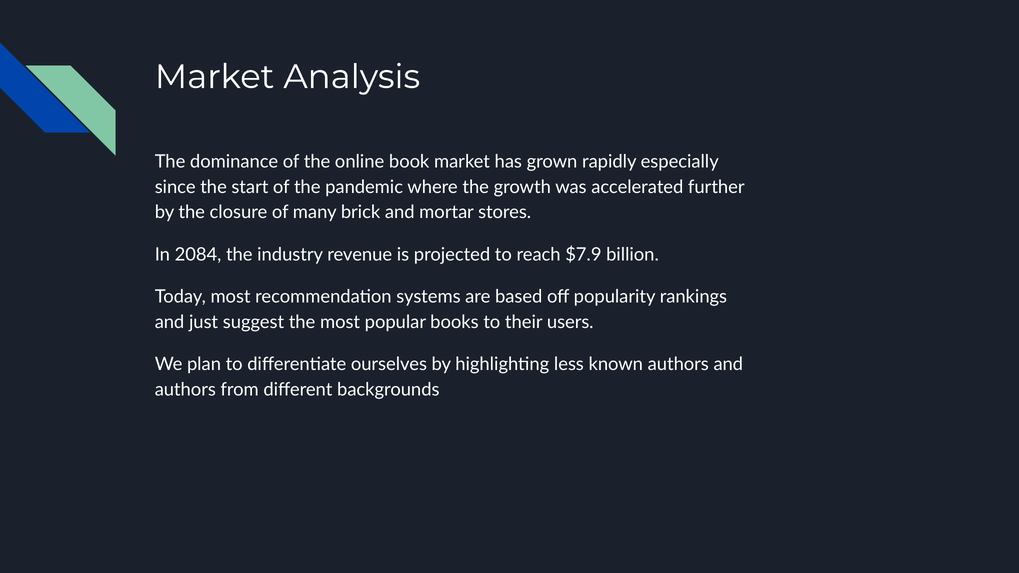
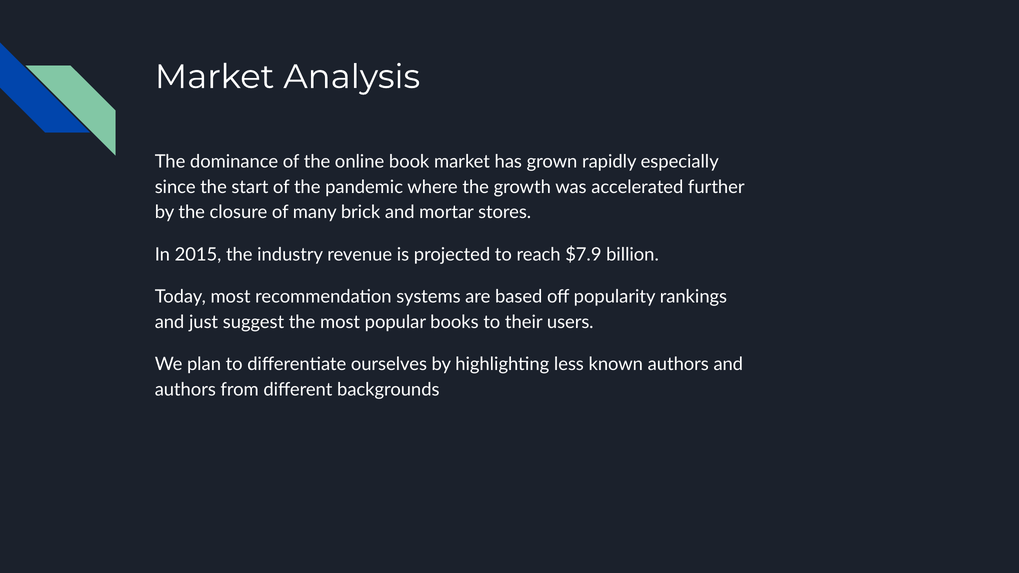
2084: 2084 -> 2015
